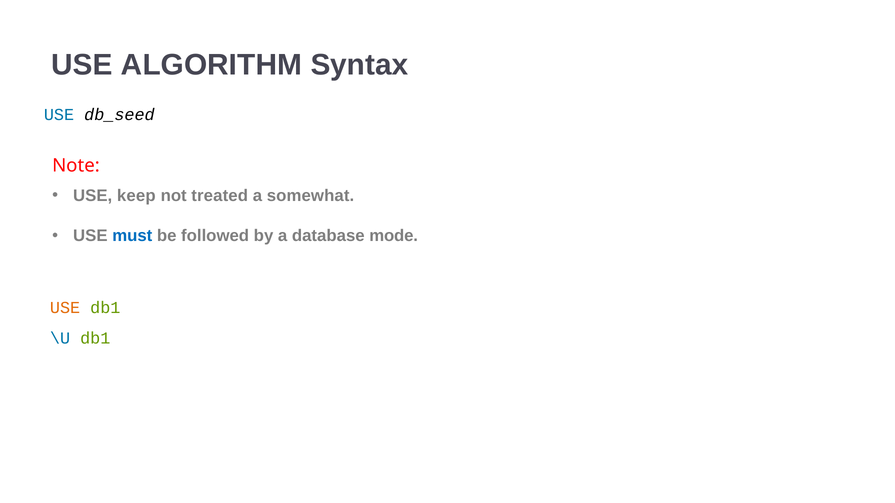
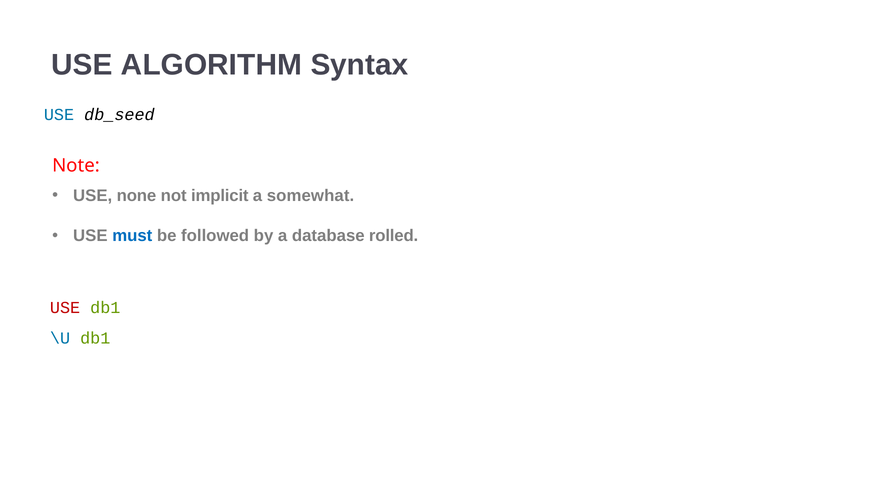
keep: keep -> none
treated: treated -> implicit
mode: mode -> rolled
USE at (65, 308) colour: orange -> red
